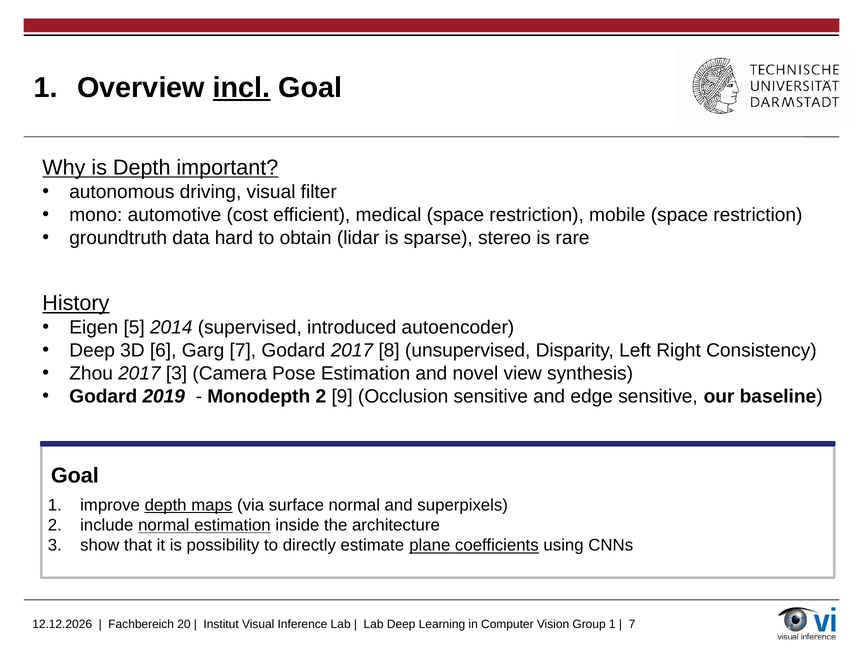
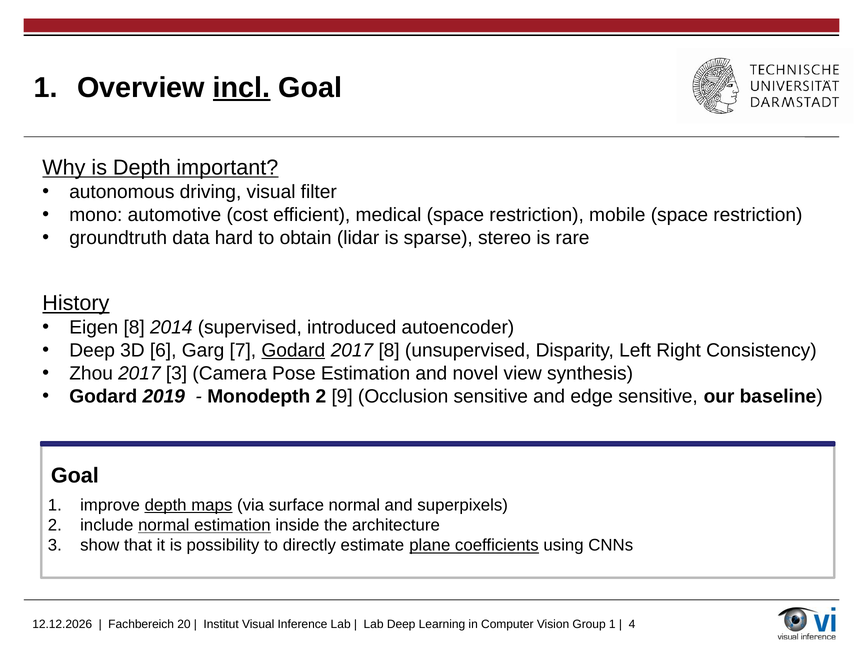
Eigen 5: 5 -> 8
Godard at (293, 351) underline: none -> present
7 at (632, 625): 7 -> 4
